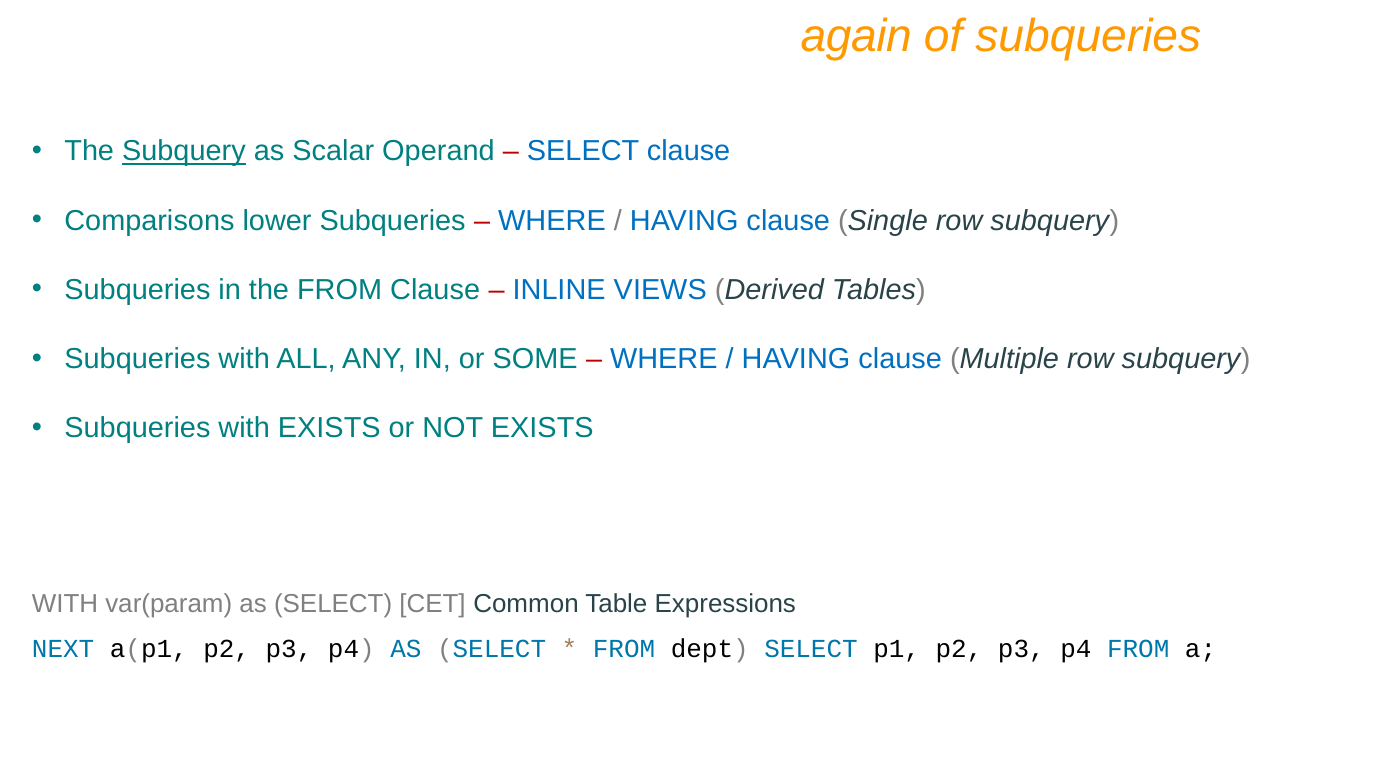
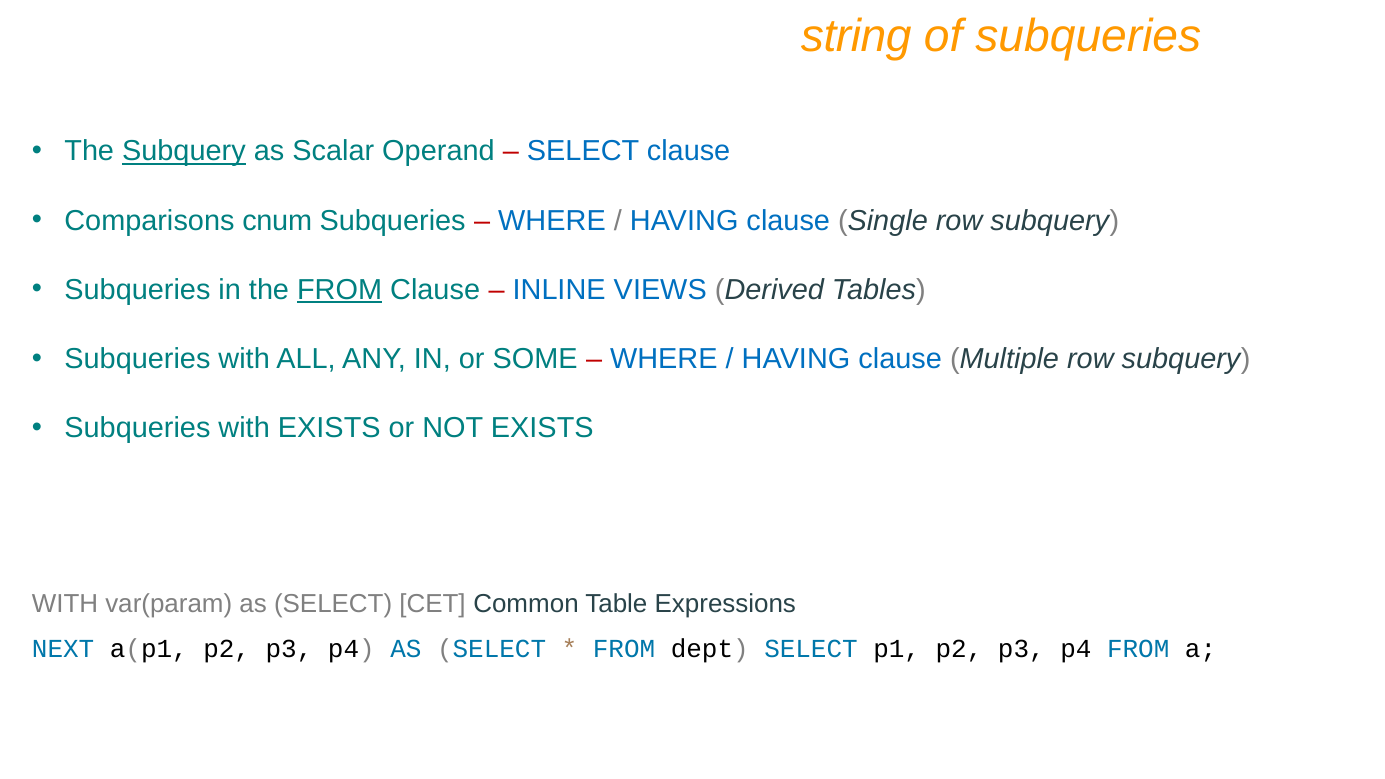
again: again -> string
lower: lower -> cnum
FROM at (340, 290) underline: none -> present
